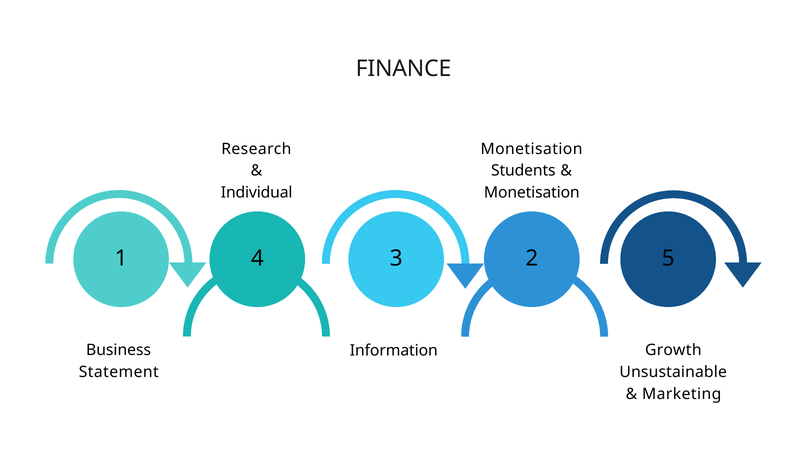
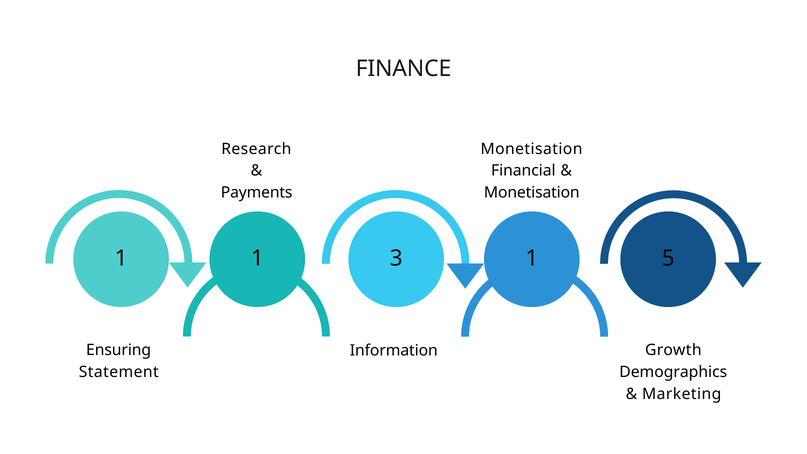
Students: Students -> Financial
Individual: Individual -> Payments
1 4: 4 -> 1
3 2: 2 -> 1
Business: Business -> Ensuring
Unsustainable: Unsustainable -> Demographics
